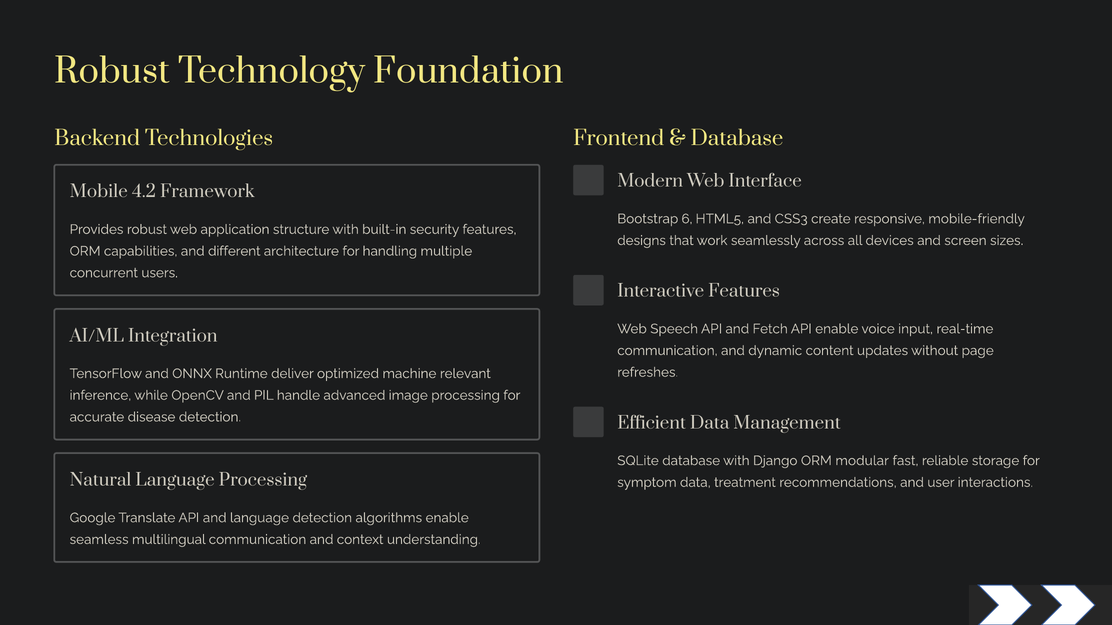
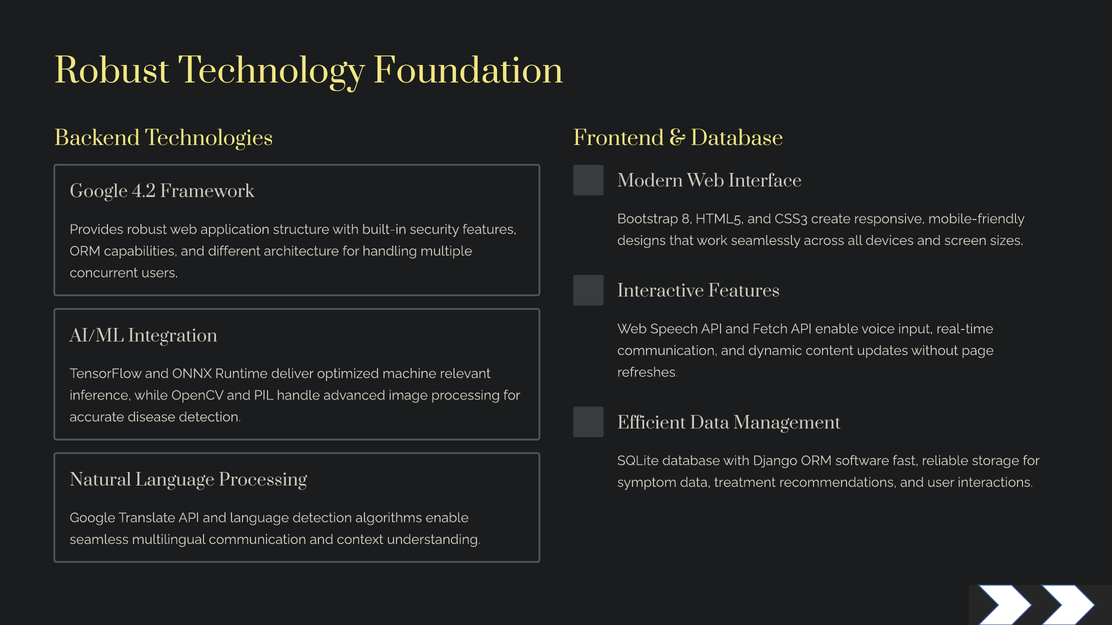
Mobile at (99, 192): Mobile -> Google
6: 6 -> 8
modular: modular -> software
